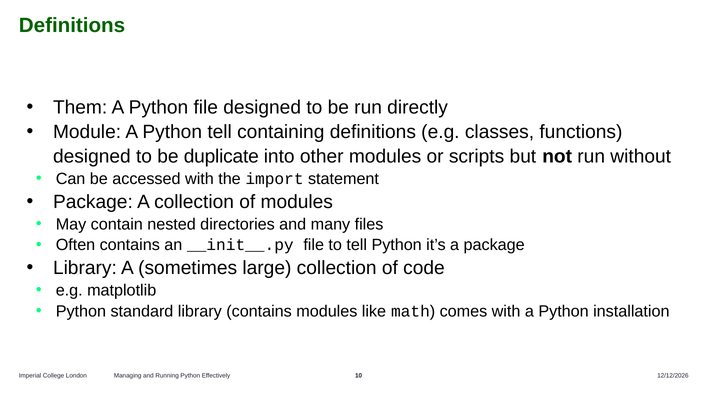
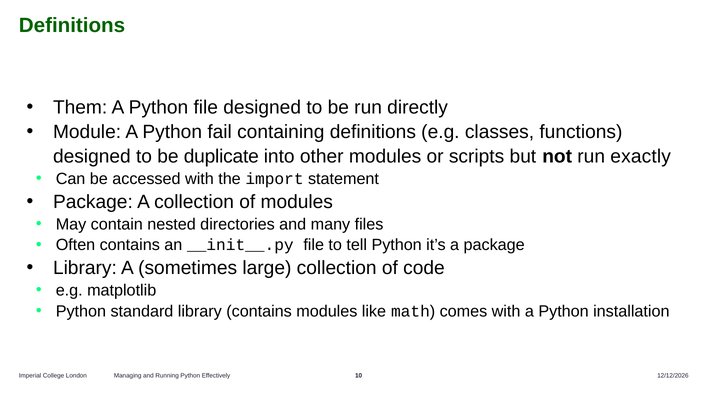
Python tell: tell -> fail
without: without -> exactly
